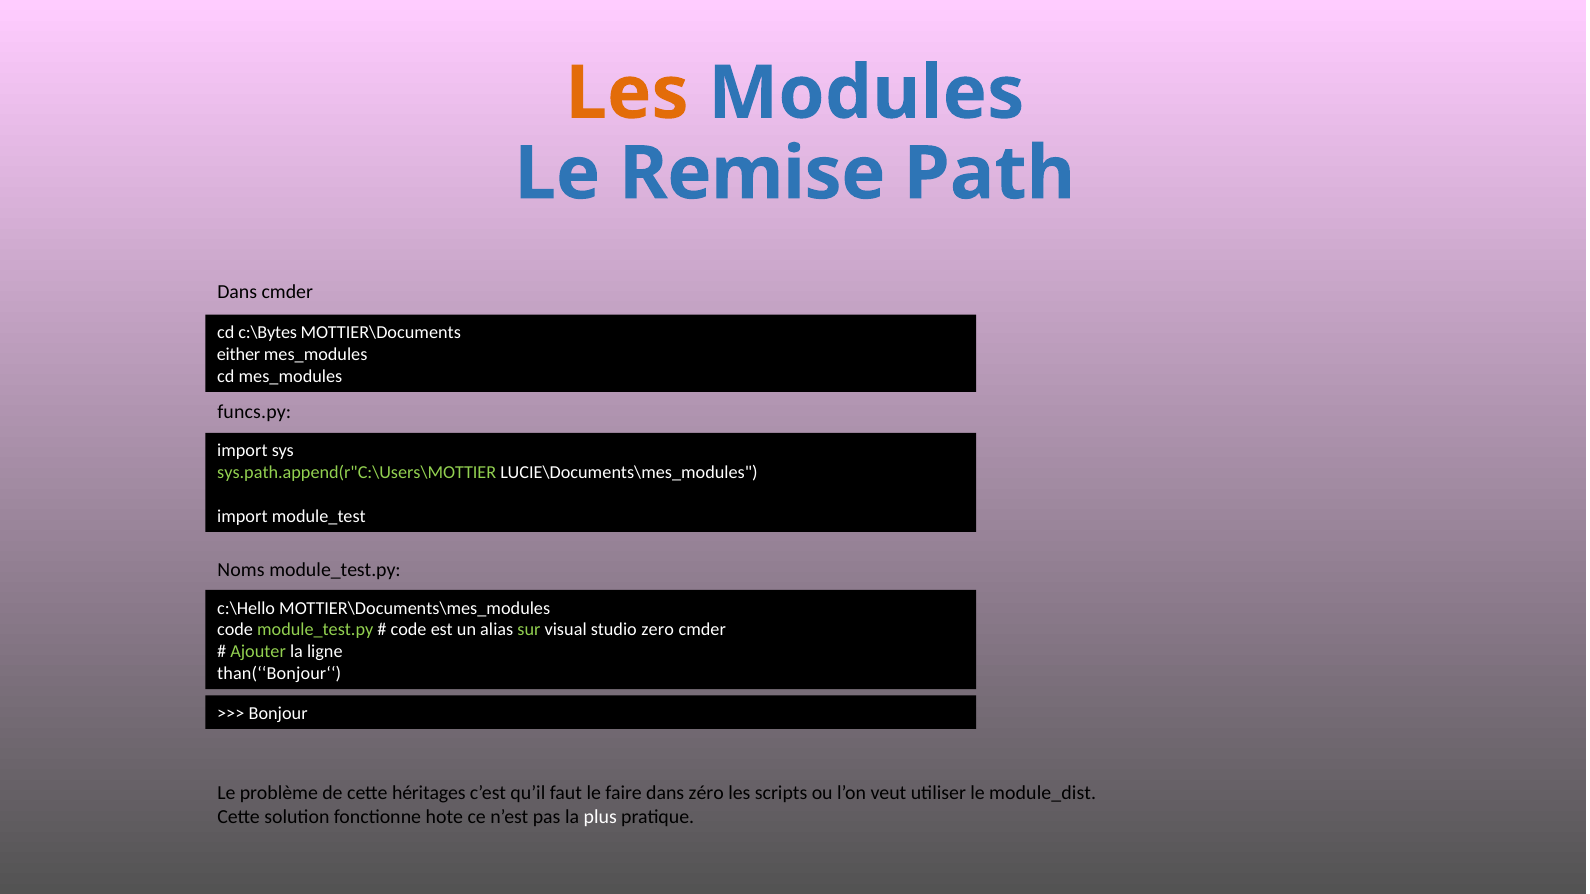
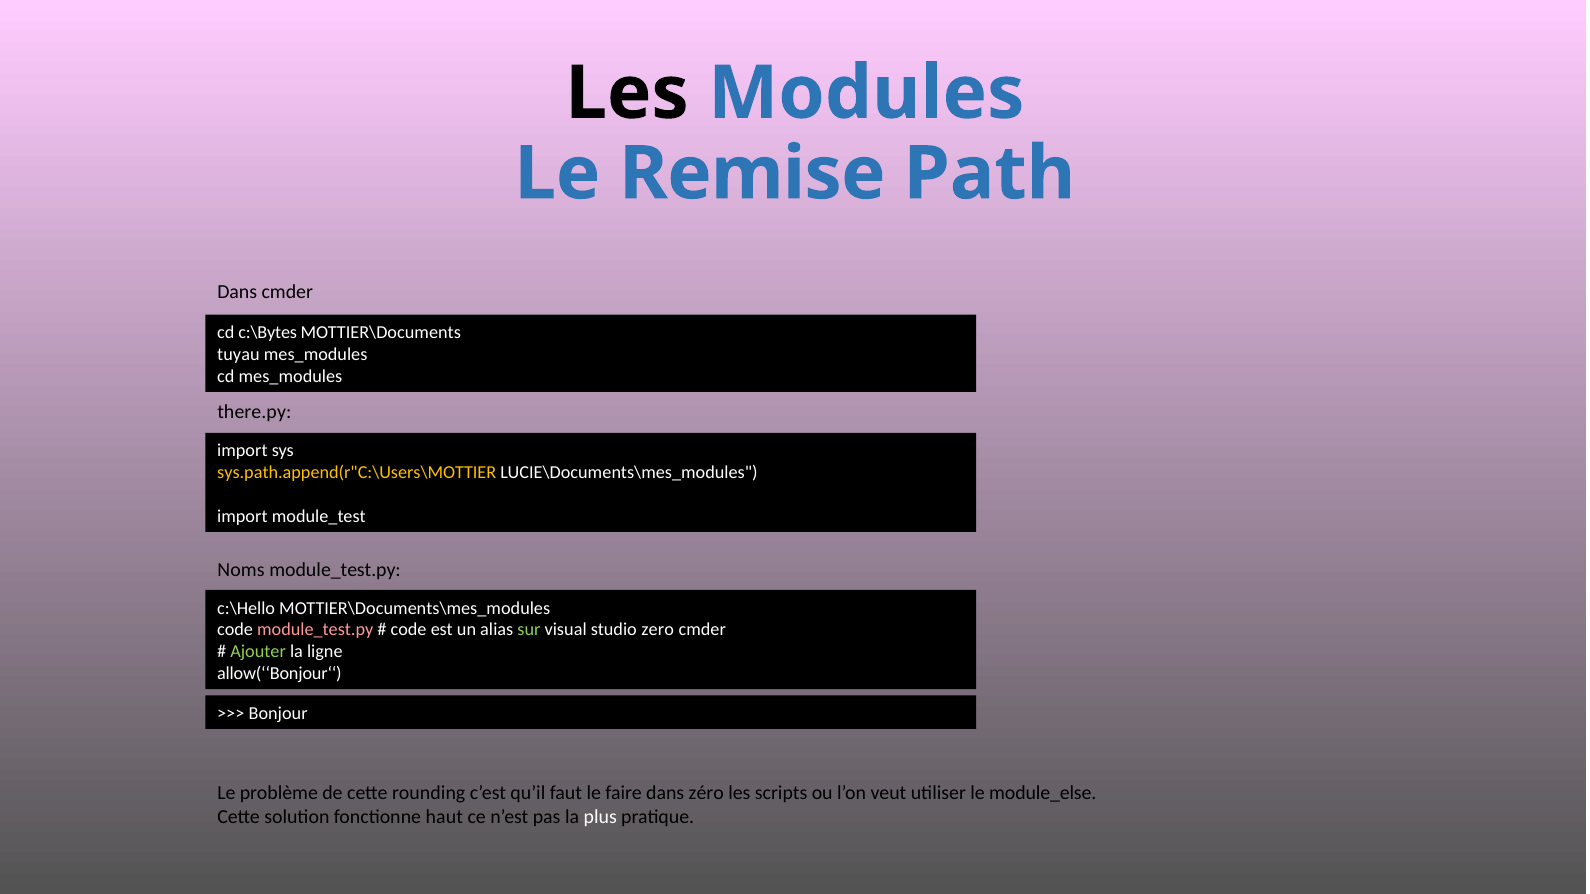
Les at (627, 93) colour: orange -> black
either: either -> tuyau
funcs.py: funcs.py -> there.py
sys.path.append(r"C:\Users\MOTTIER colour: light green -> yellow
module_test.py at (315, 630) colour: light green -> pink
than(‘‘Bonjour‘‘: than(‘‘Bonjour‘‘ -> allow(‘‘Bonjour‘‘
héritages: héritages -> rounding
module_dist: module_dist -> module_else
hote: hote -> haut
